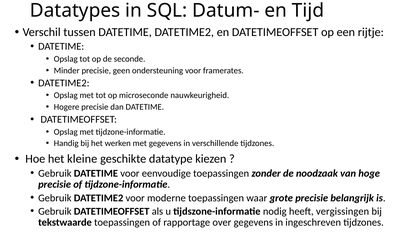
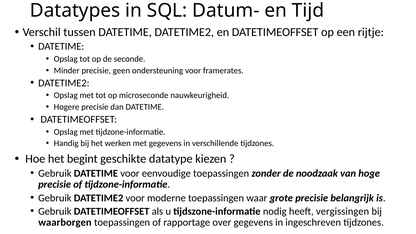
kleine: kleine -> begint
tekstwaarde: tekstwaarde -> waarborgen
